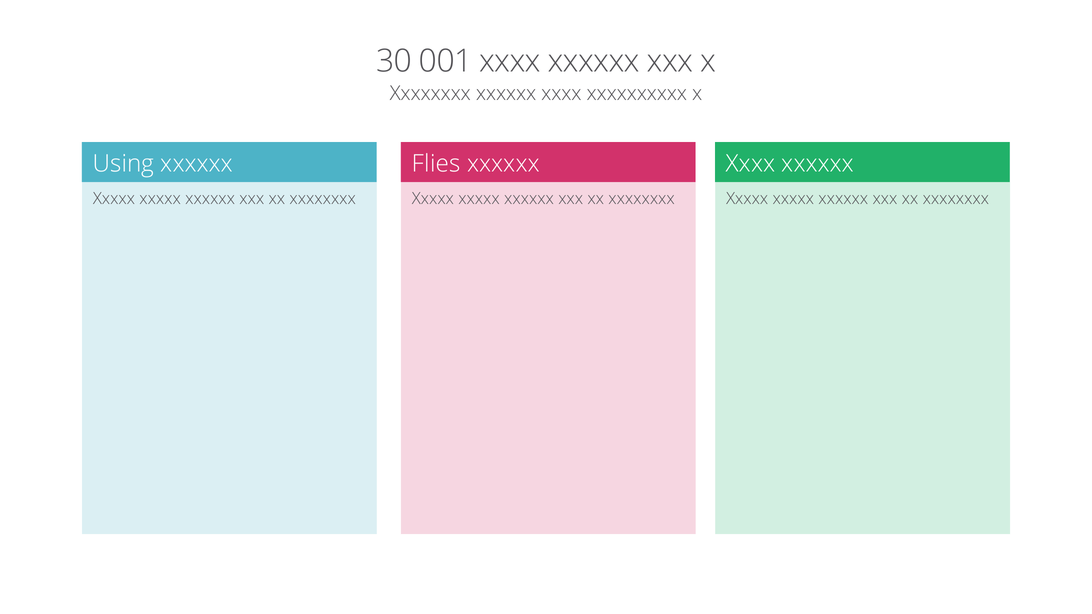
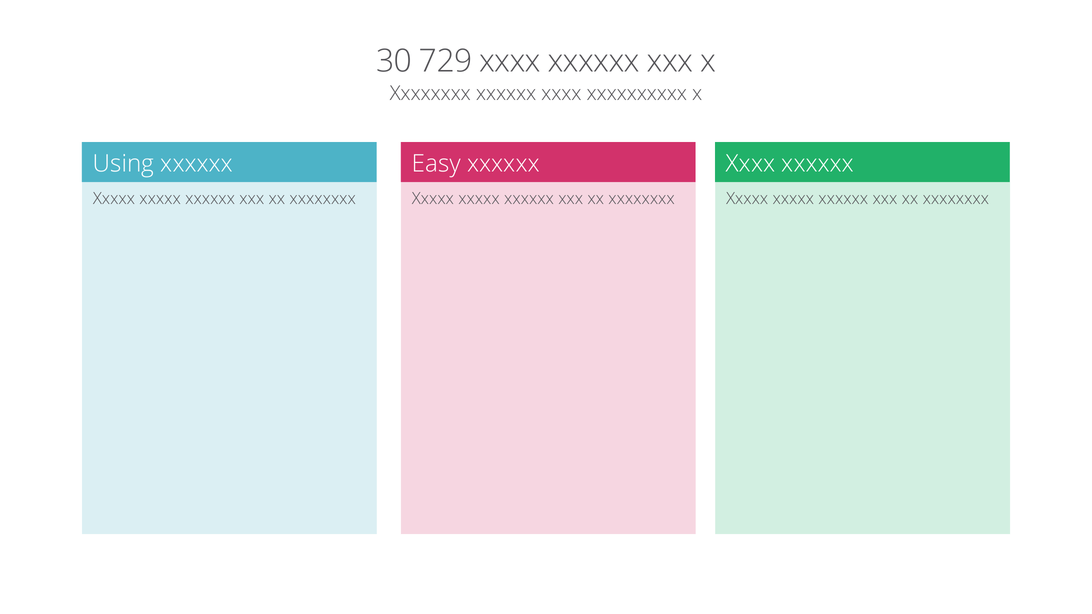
001: 001 -> 729
Flies: Flies -> Easy
